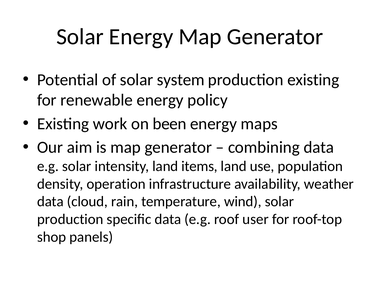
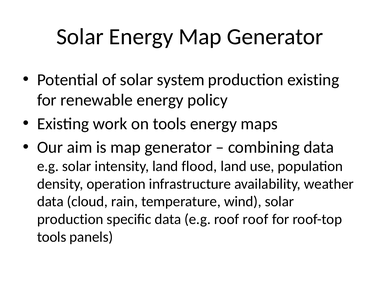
on been: been -> tools
items: items -> flood
roof user: user -> roof
shop at (52, 237): shop -> tools
